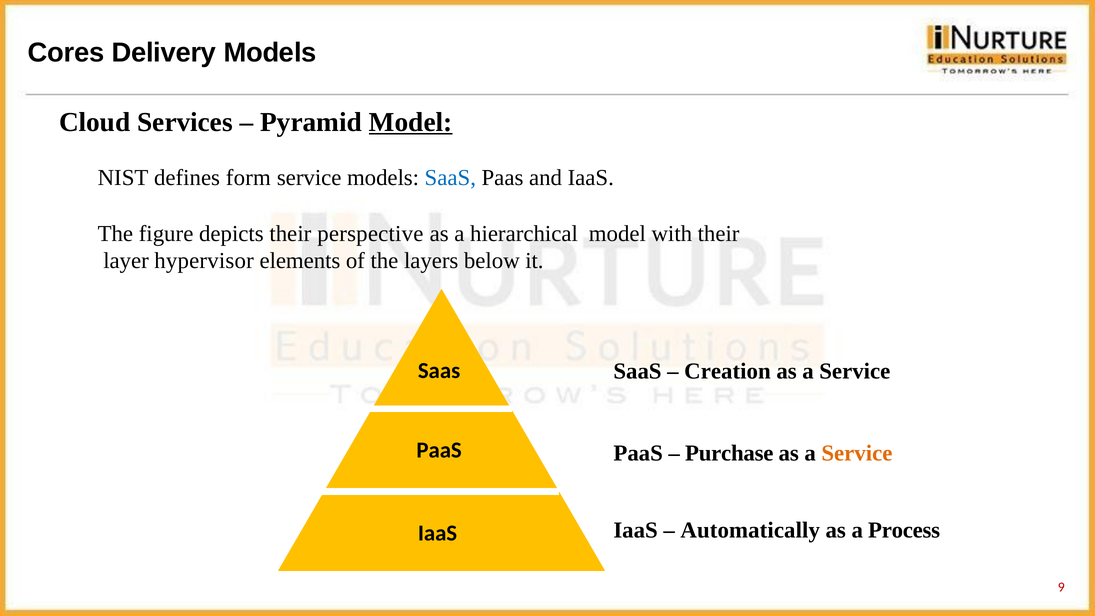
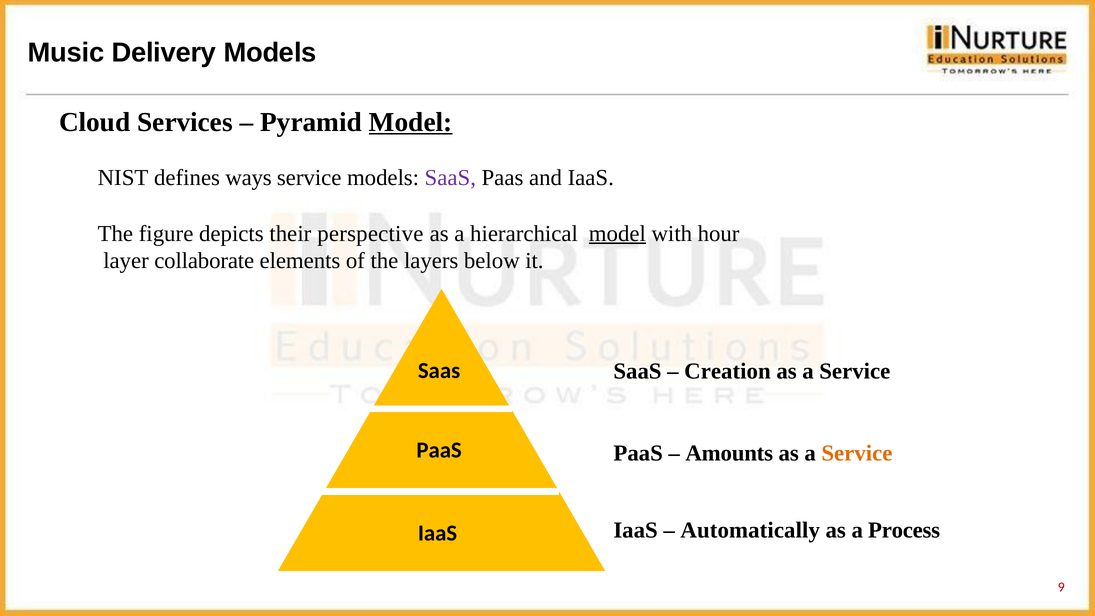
Cores: Cores -> Music
form: form -> ways
SaaS at (450, 178) colour: blue -> purple
model at (617, 234) underline: none -> present
with their: their -> hour
hypervisor: hypervisor -> collaborate
Purchase: Purchase -> Amounts
